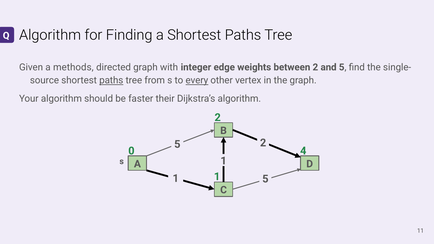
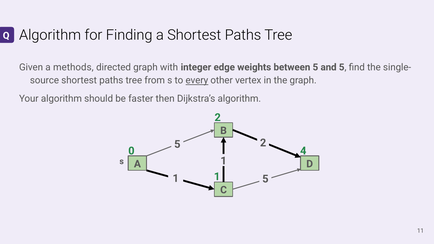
between 2: 2 -> 5
paths at (111, 81) underline: present -> none
their: their -> then
